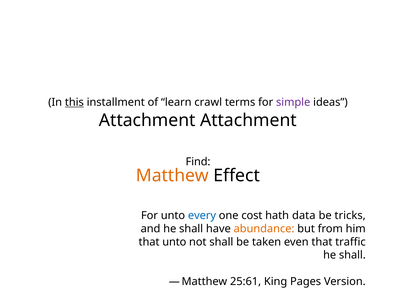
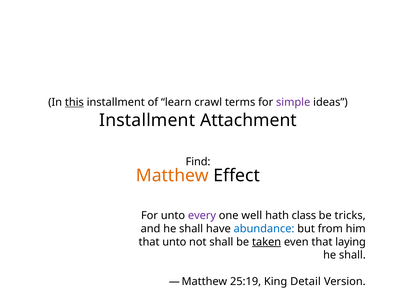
Attachment at (147, 120): Attachment -> Installment
every colour: blue -> purple
cost: cost -> well
data: data -> class
abundance colour: orange -> blue
taken underline: none -> present
traffic: traffic -> laying
25:61: 25:61 -> 25:19
Pages: Pages -> Detail
